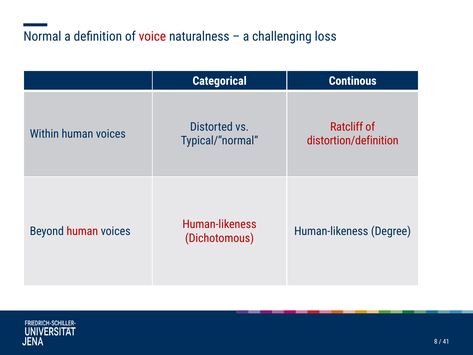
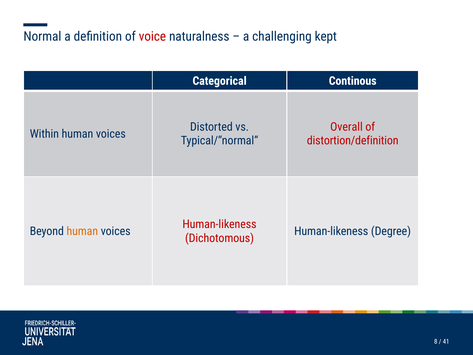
loss: loss -> kept
Ratcliff: Ratcliff -> Overall
human at (82, 231) colour: red -> orange
